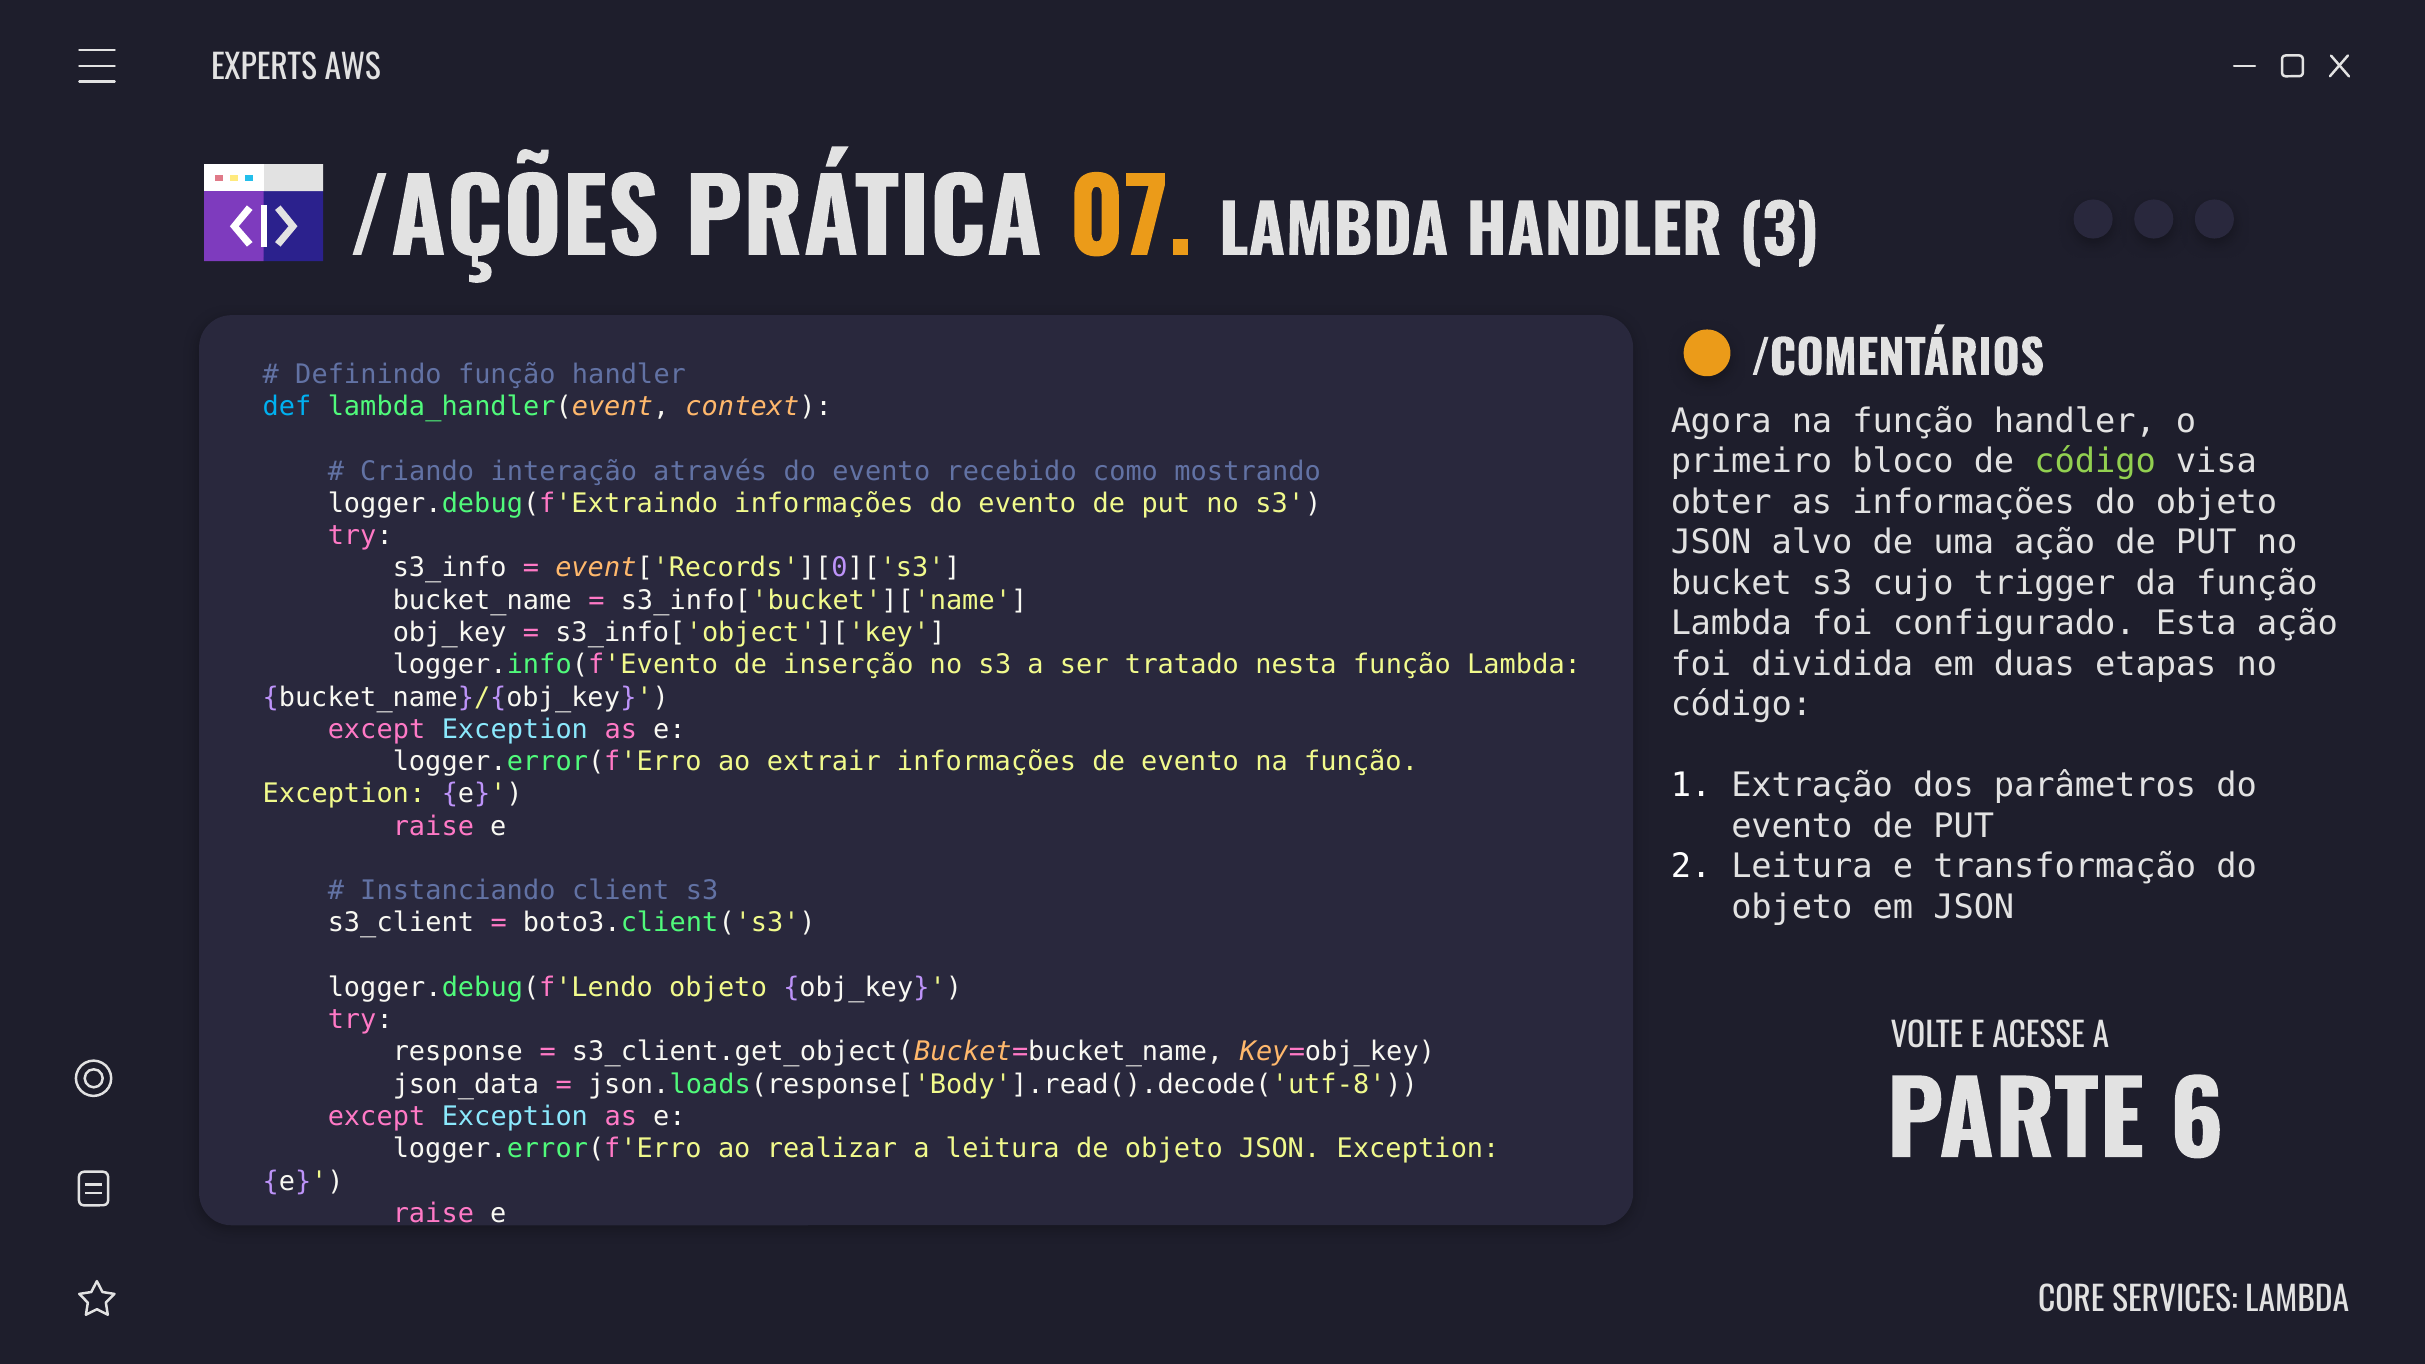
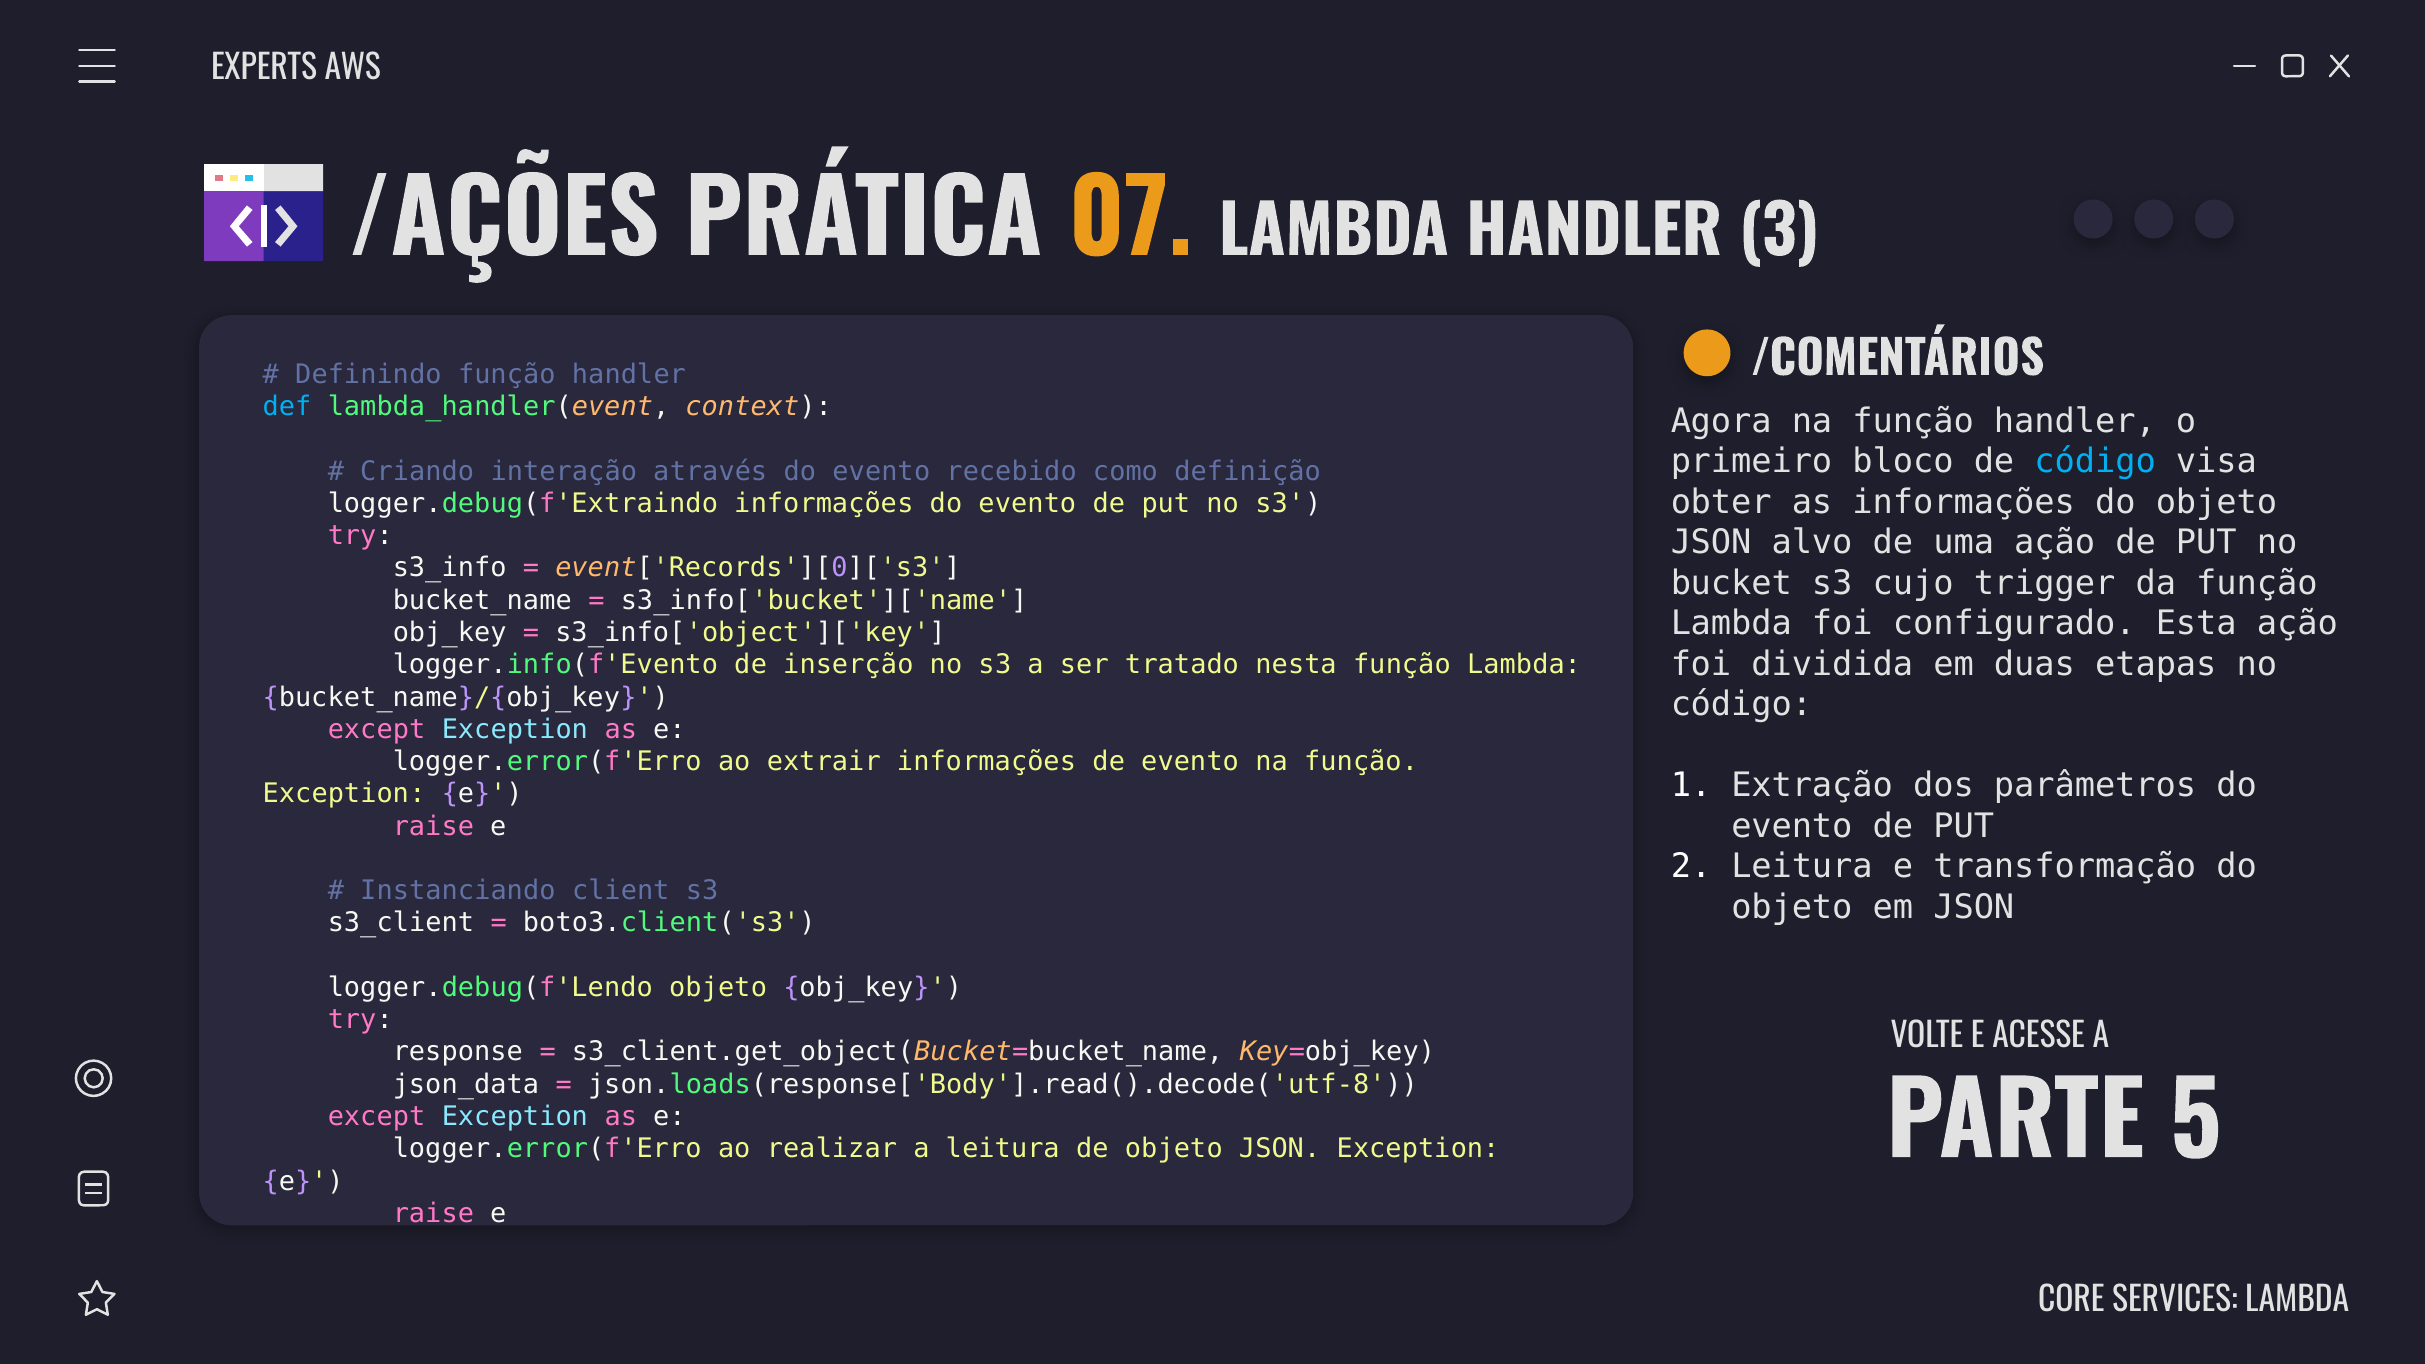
código at (2095, 462) colour: light green -> light blue
mostrando: mostrando -> definição
6: 6 -> 5
